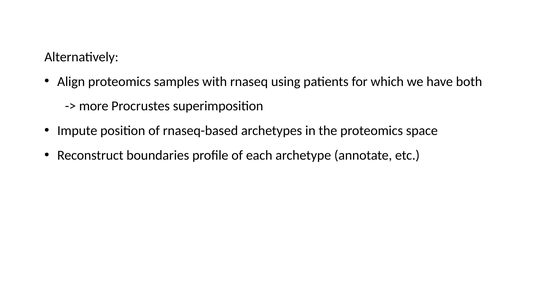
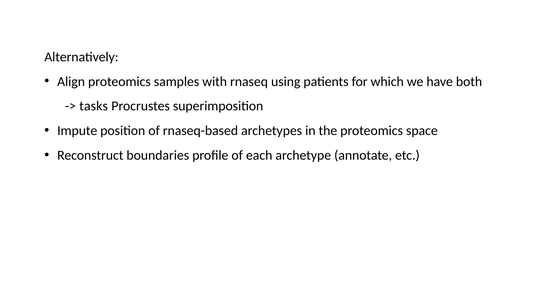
more: more -> tasks
